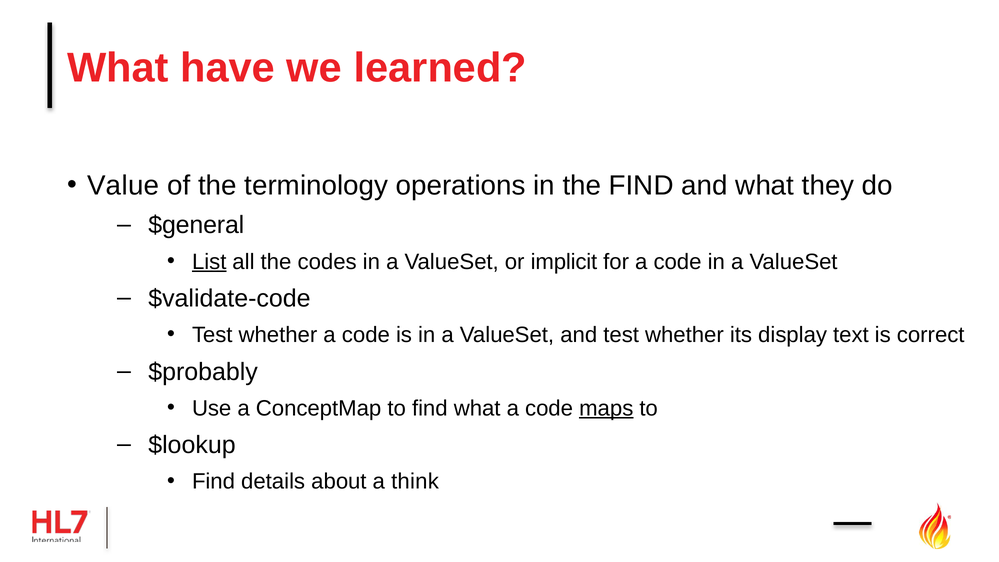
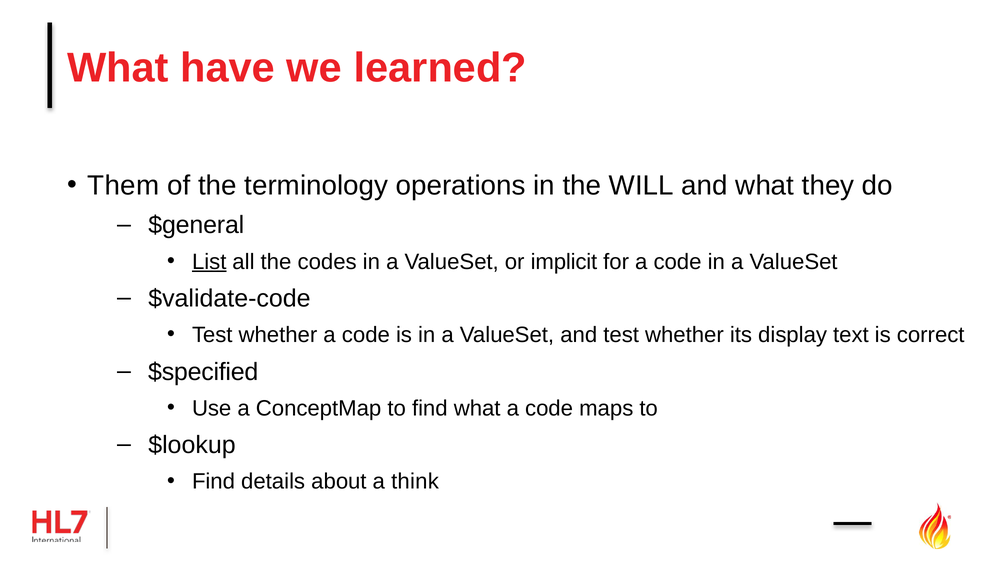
Value: Value -> Them
the FIND: FIND -> WILL
$probably: $probably -> $specified
maps underline: present -> none
